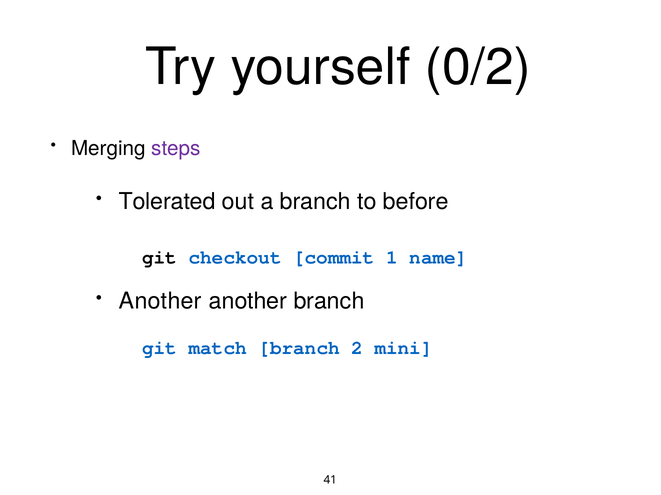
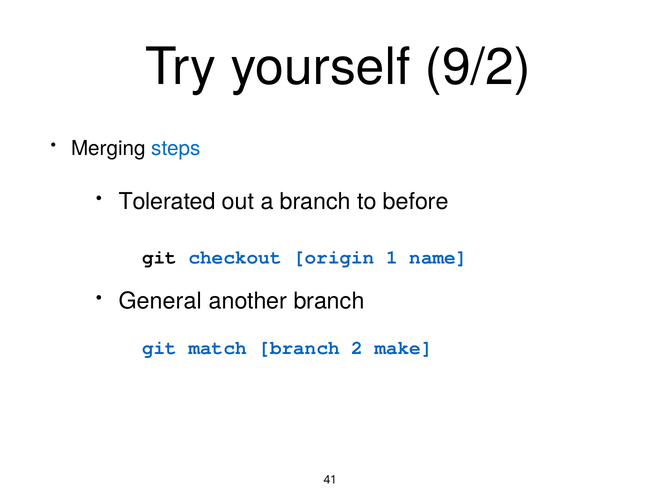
0/2: 0/2 -> 9/2
steps colour: purple -> blue
commit: commit -> origin
Another at (160, 301): Another -> General
mini: mini -> make
